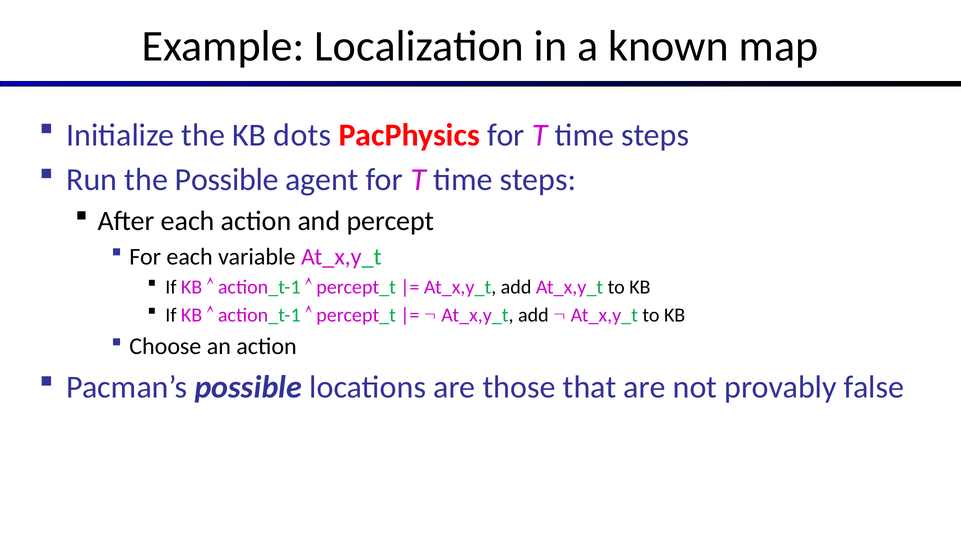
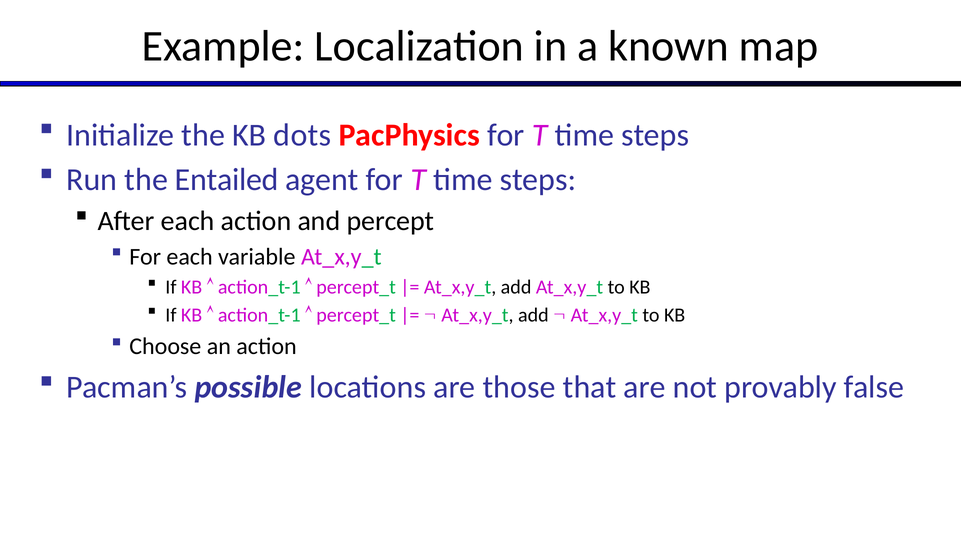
the Possible: Possible -> Entailed
